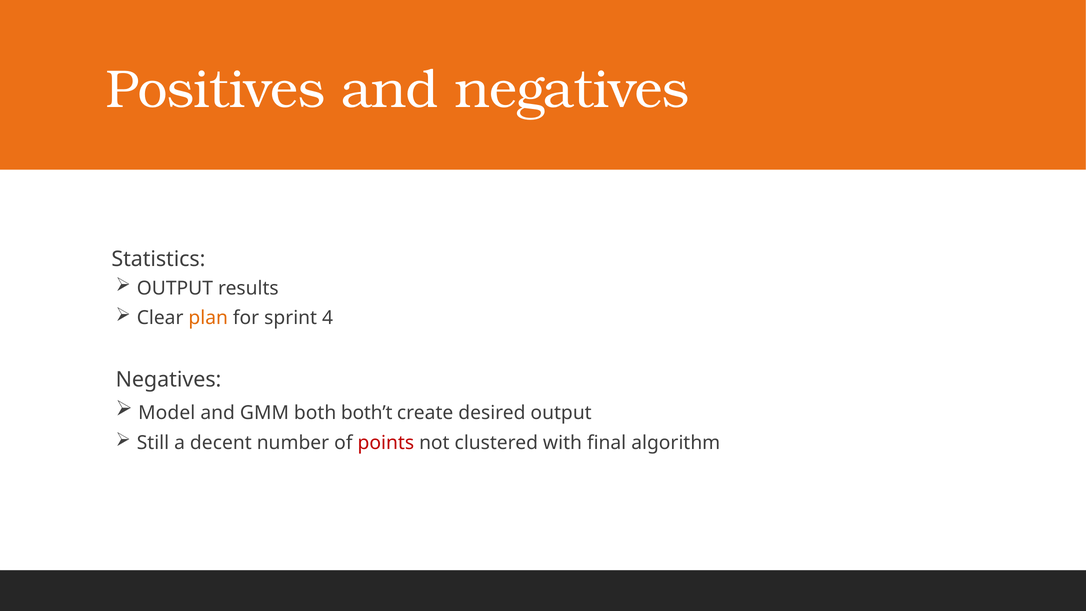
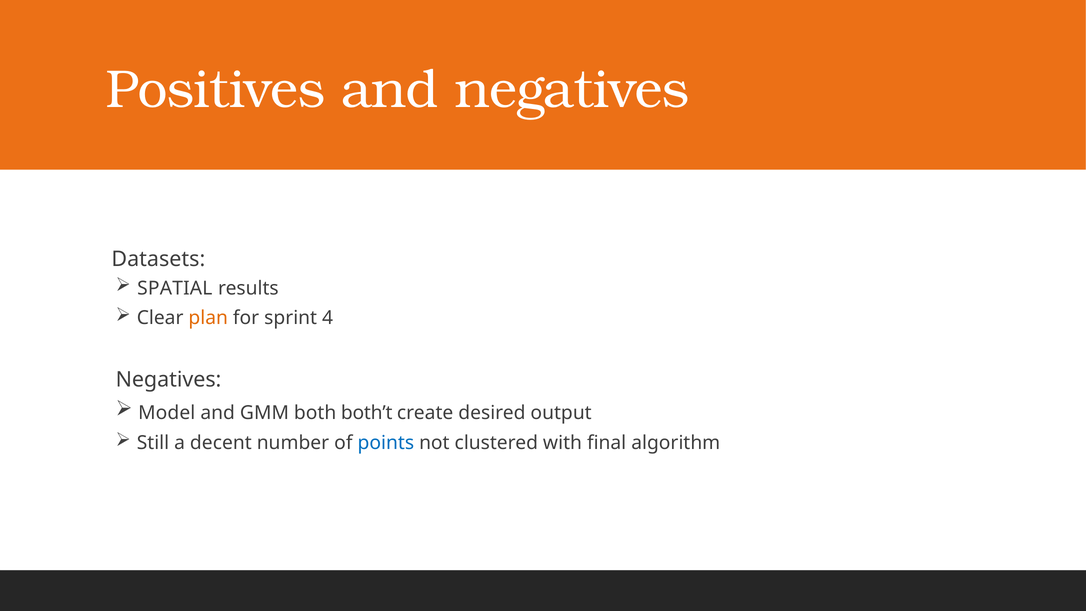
Statistics: Statistics -> Datasets
OUTPUT at (175, 288): OUTPUT -> SPATIAL
points colour: red -> blue
